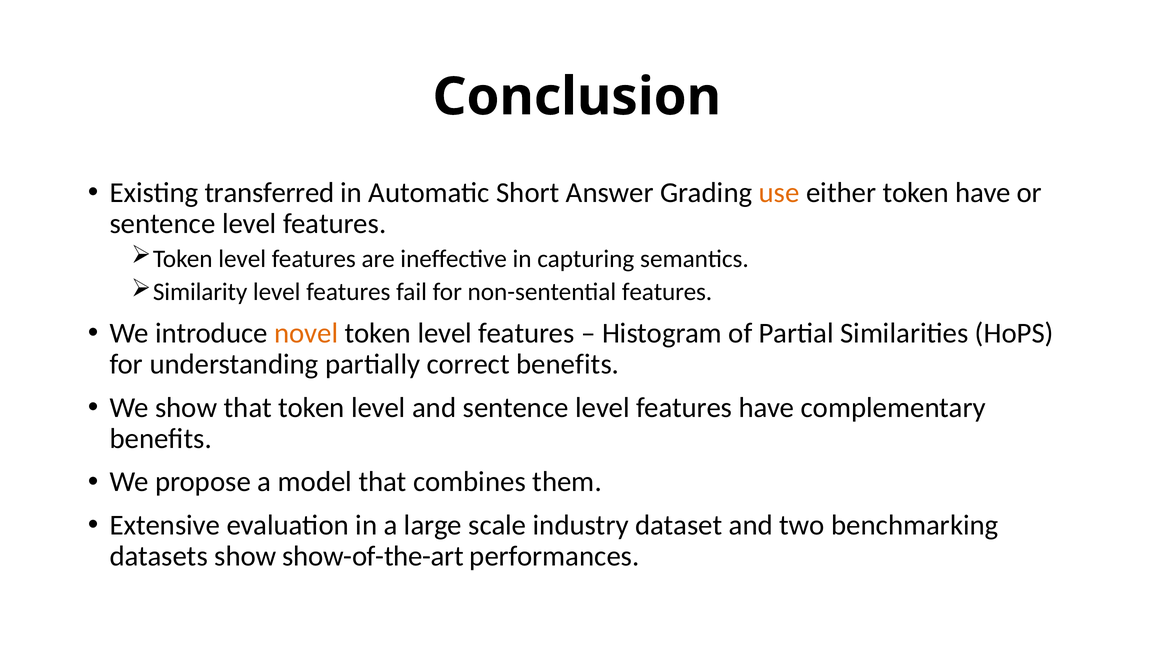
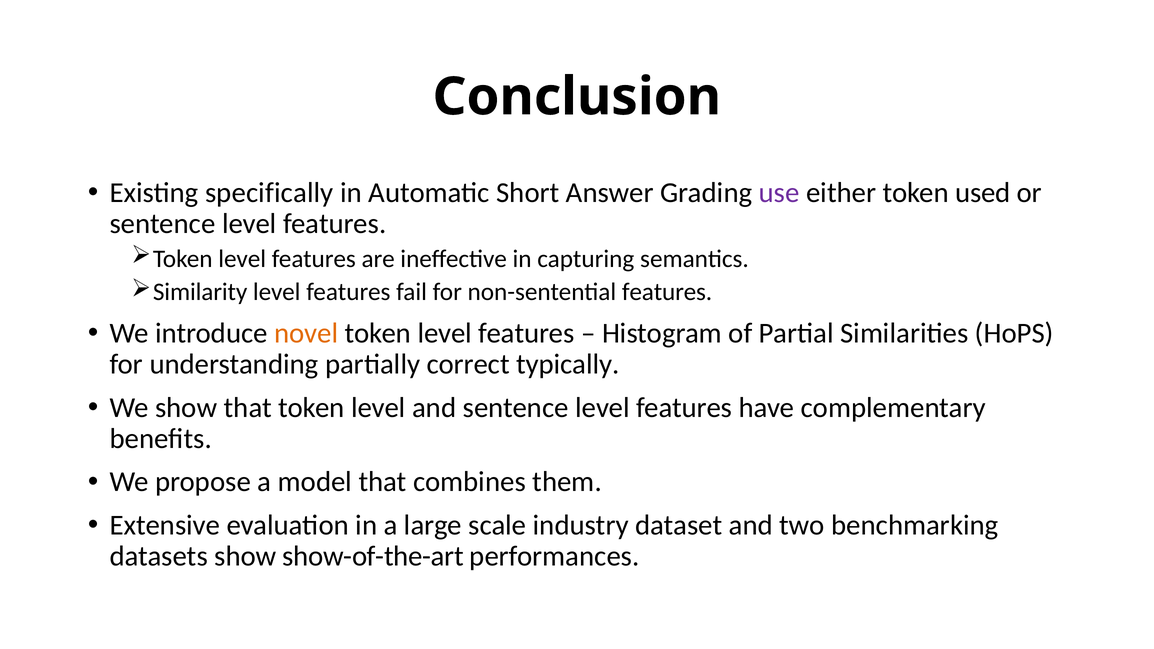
transferred: transferred -> specifically
use colour: orange -> purple
token have: have -> used
correct benefits: benefits -> typically
